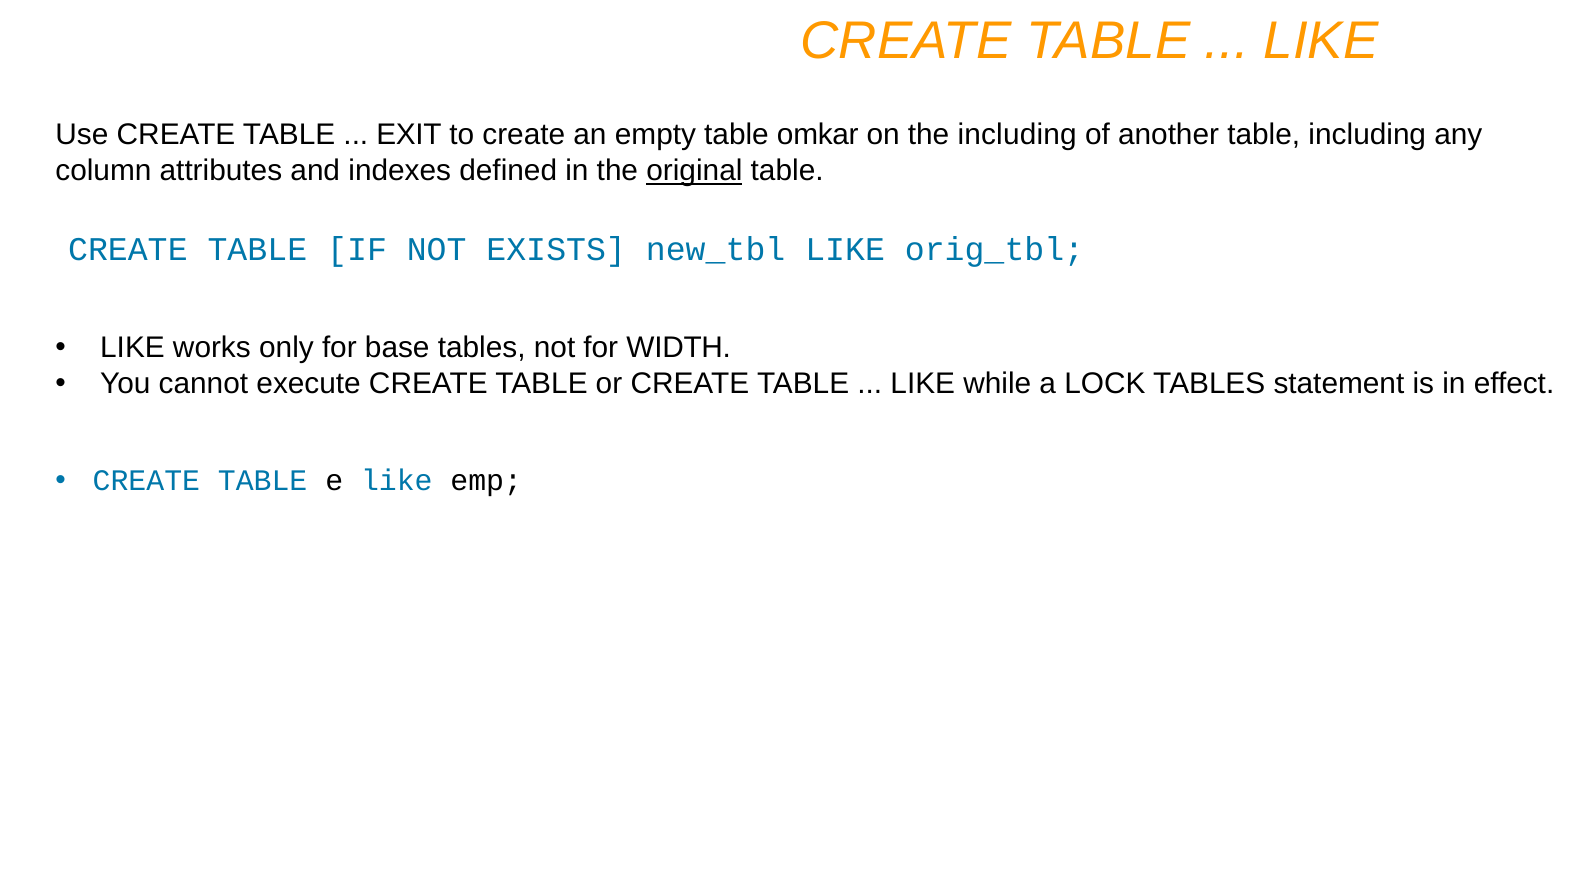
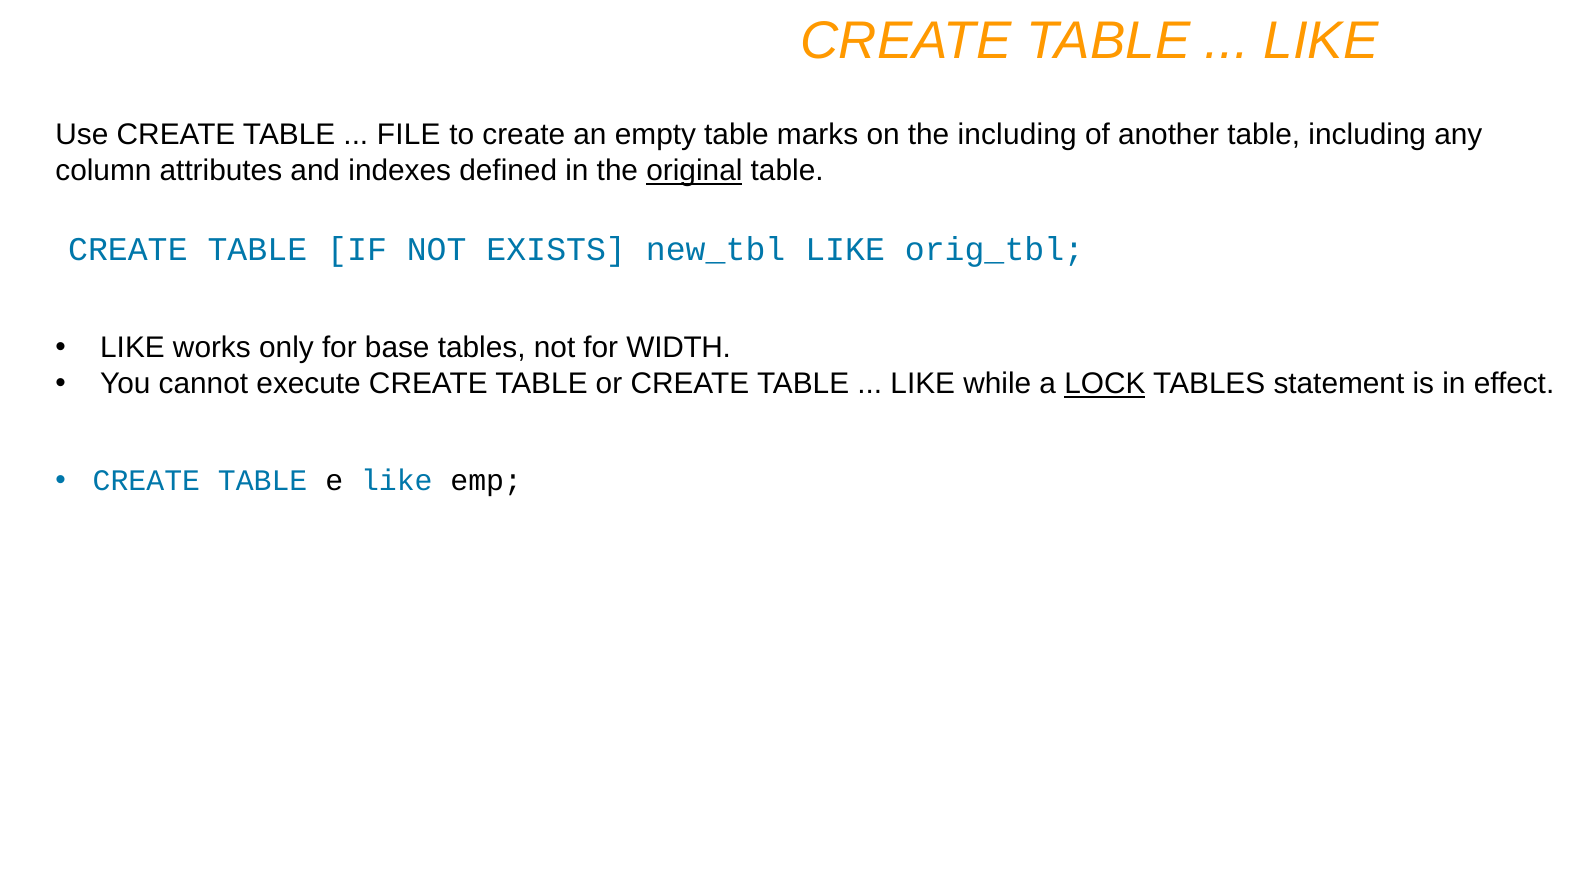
EXIT: EXIT -> FILE
omkar: omkar -> marks
LOCK underline: none -> present
